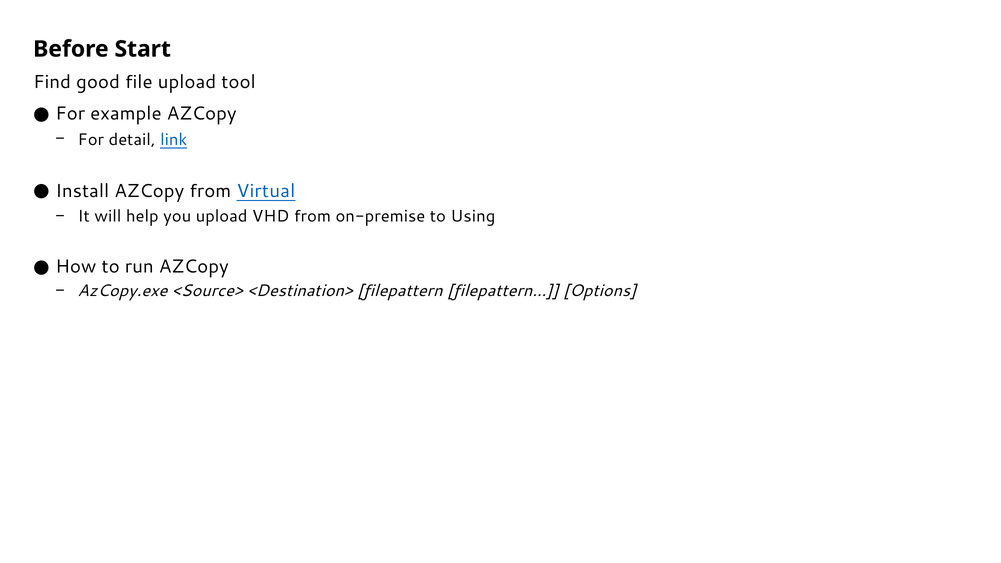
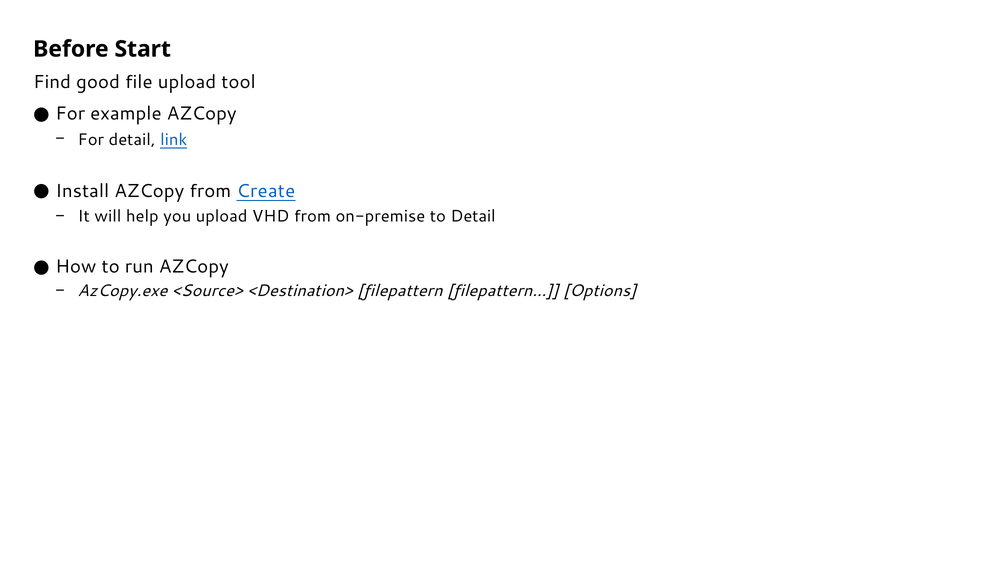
Virtual: Virtual -> Create
to Using: Using -> Detail
